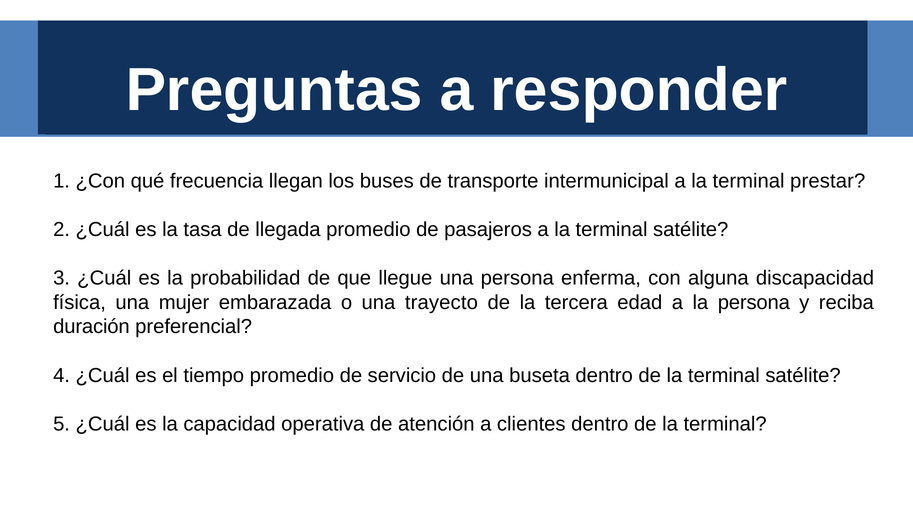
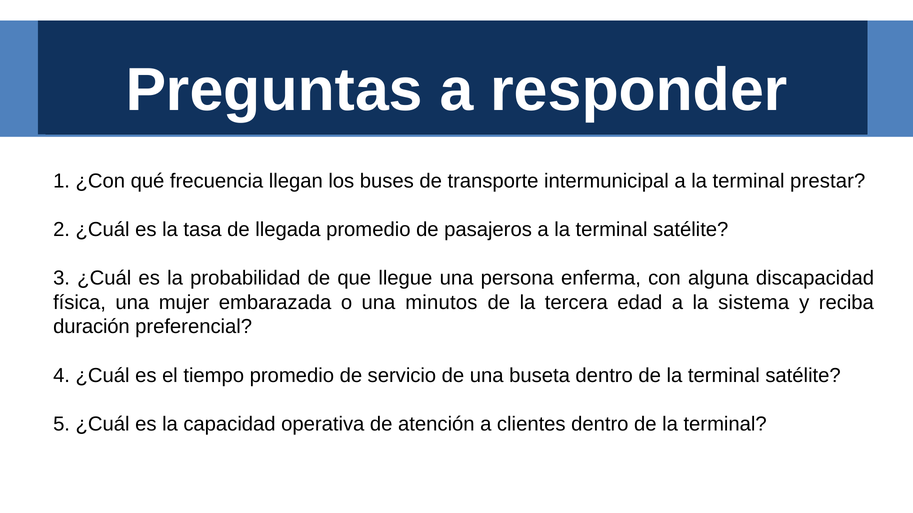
trayecto: trayecto -> minutos
la persona: persona -> sistema
